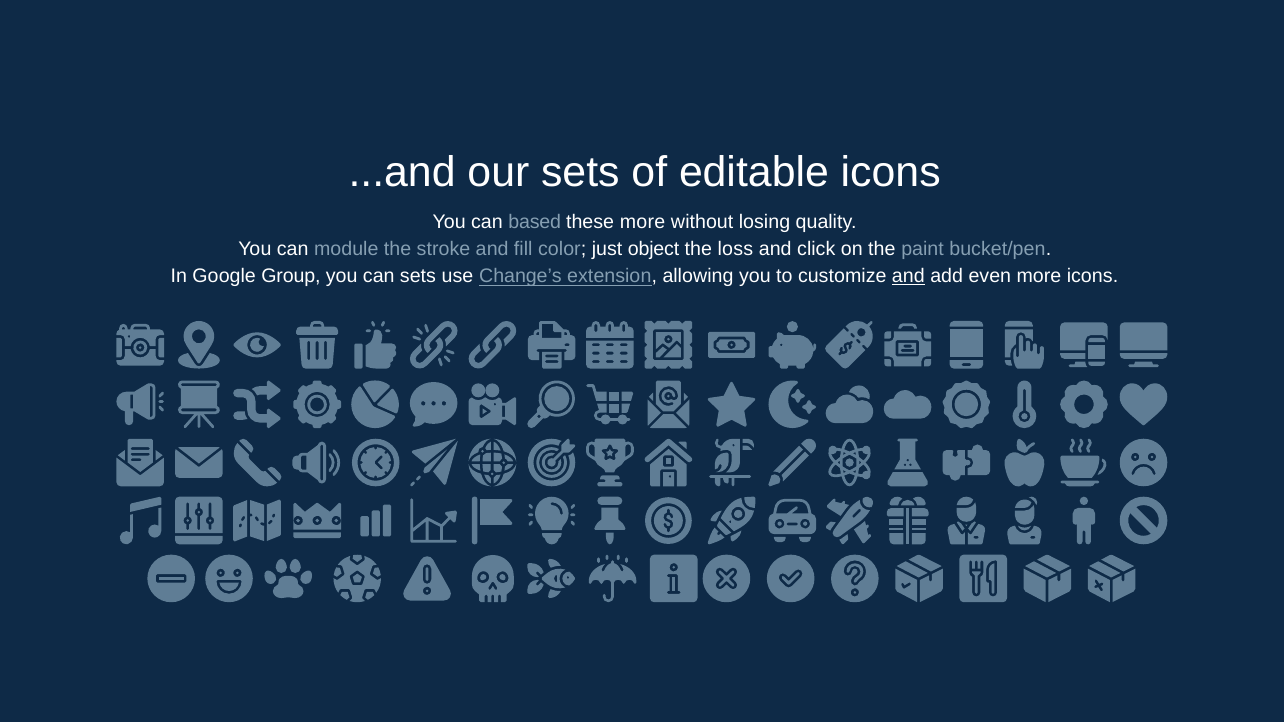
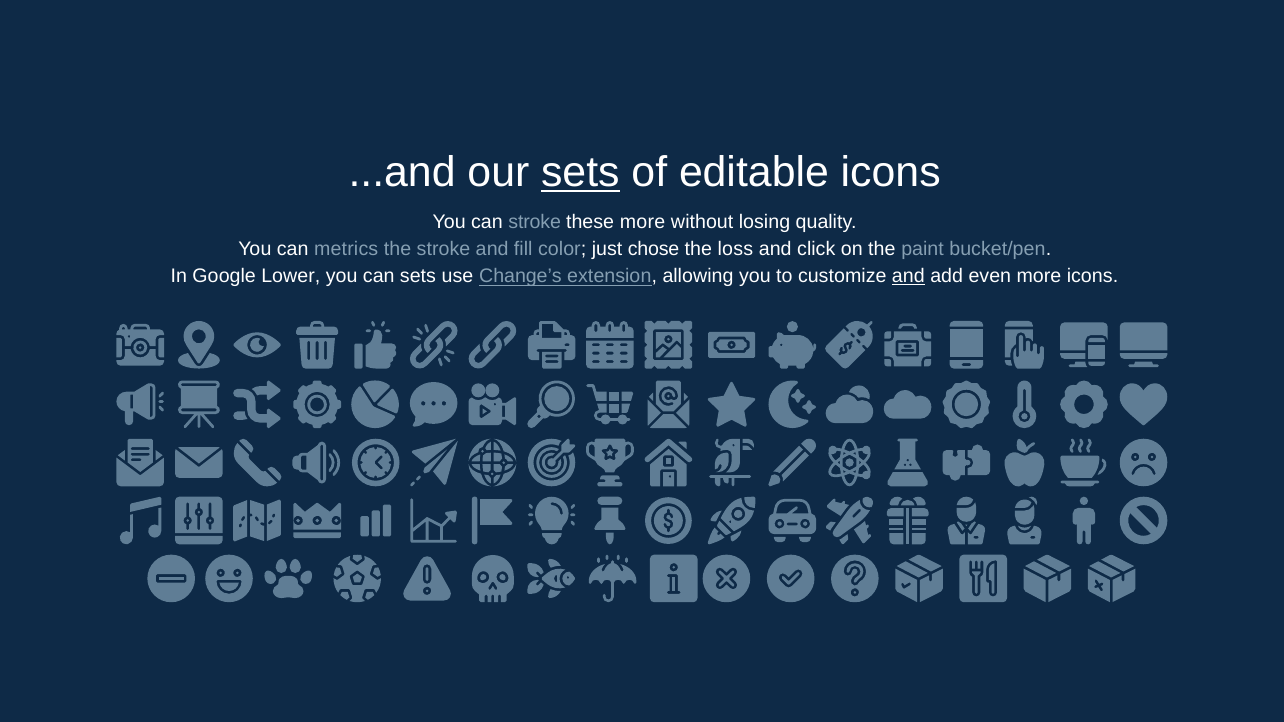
sets at (580, 173) underline: none -> present
can based: based -> stroke
module: module -> metrics
object: object -> chose
Group: Group -> Lower
